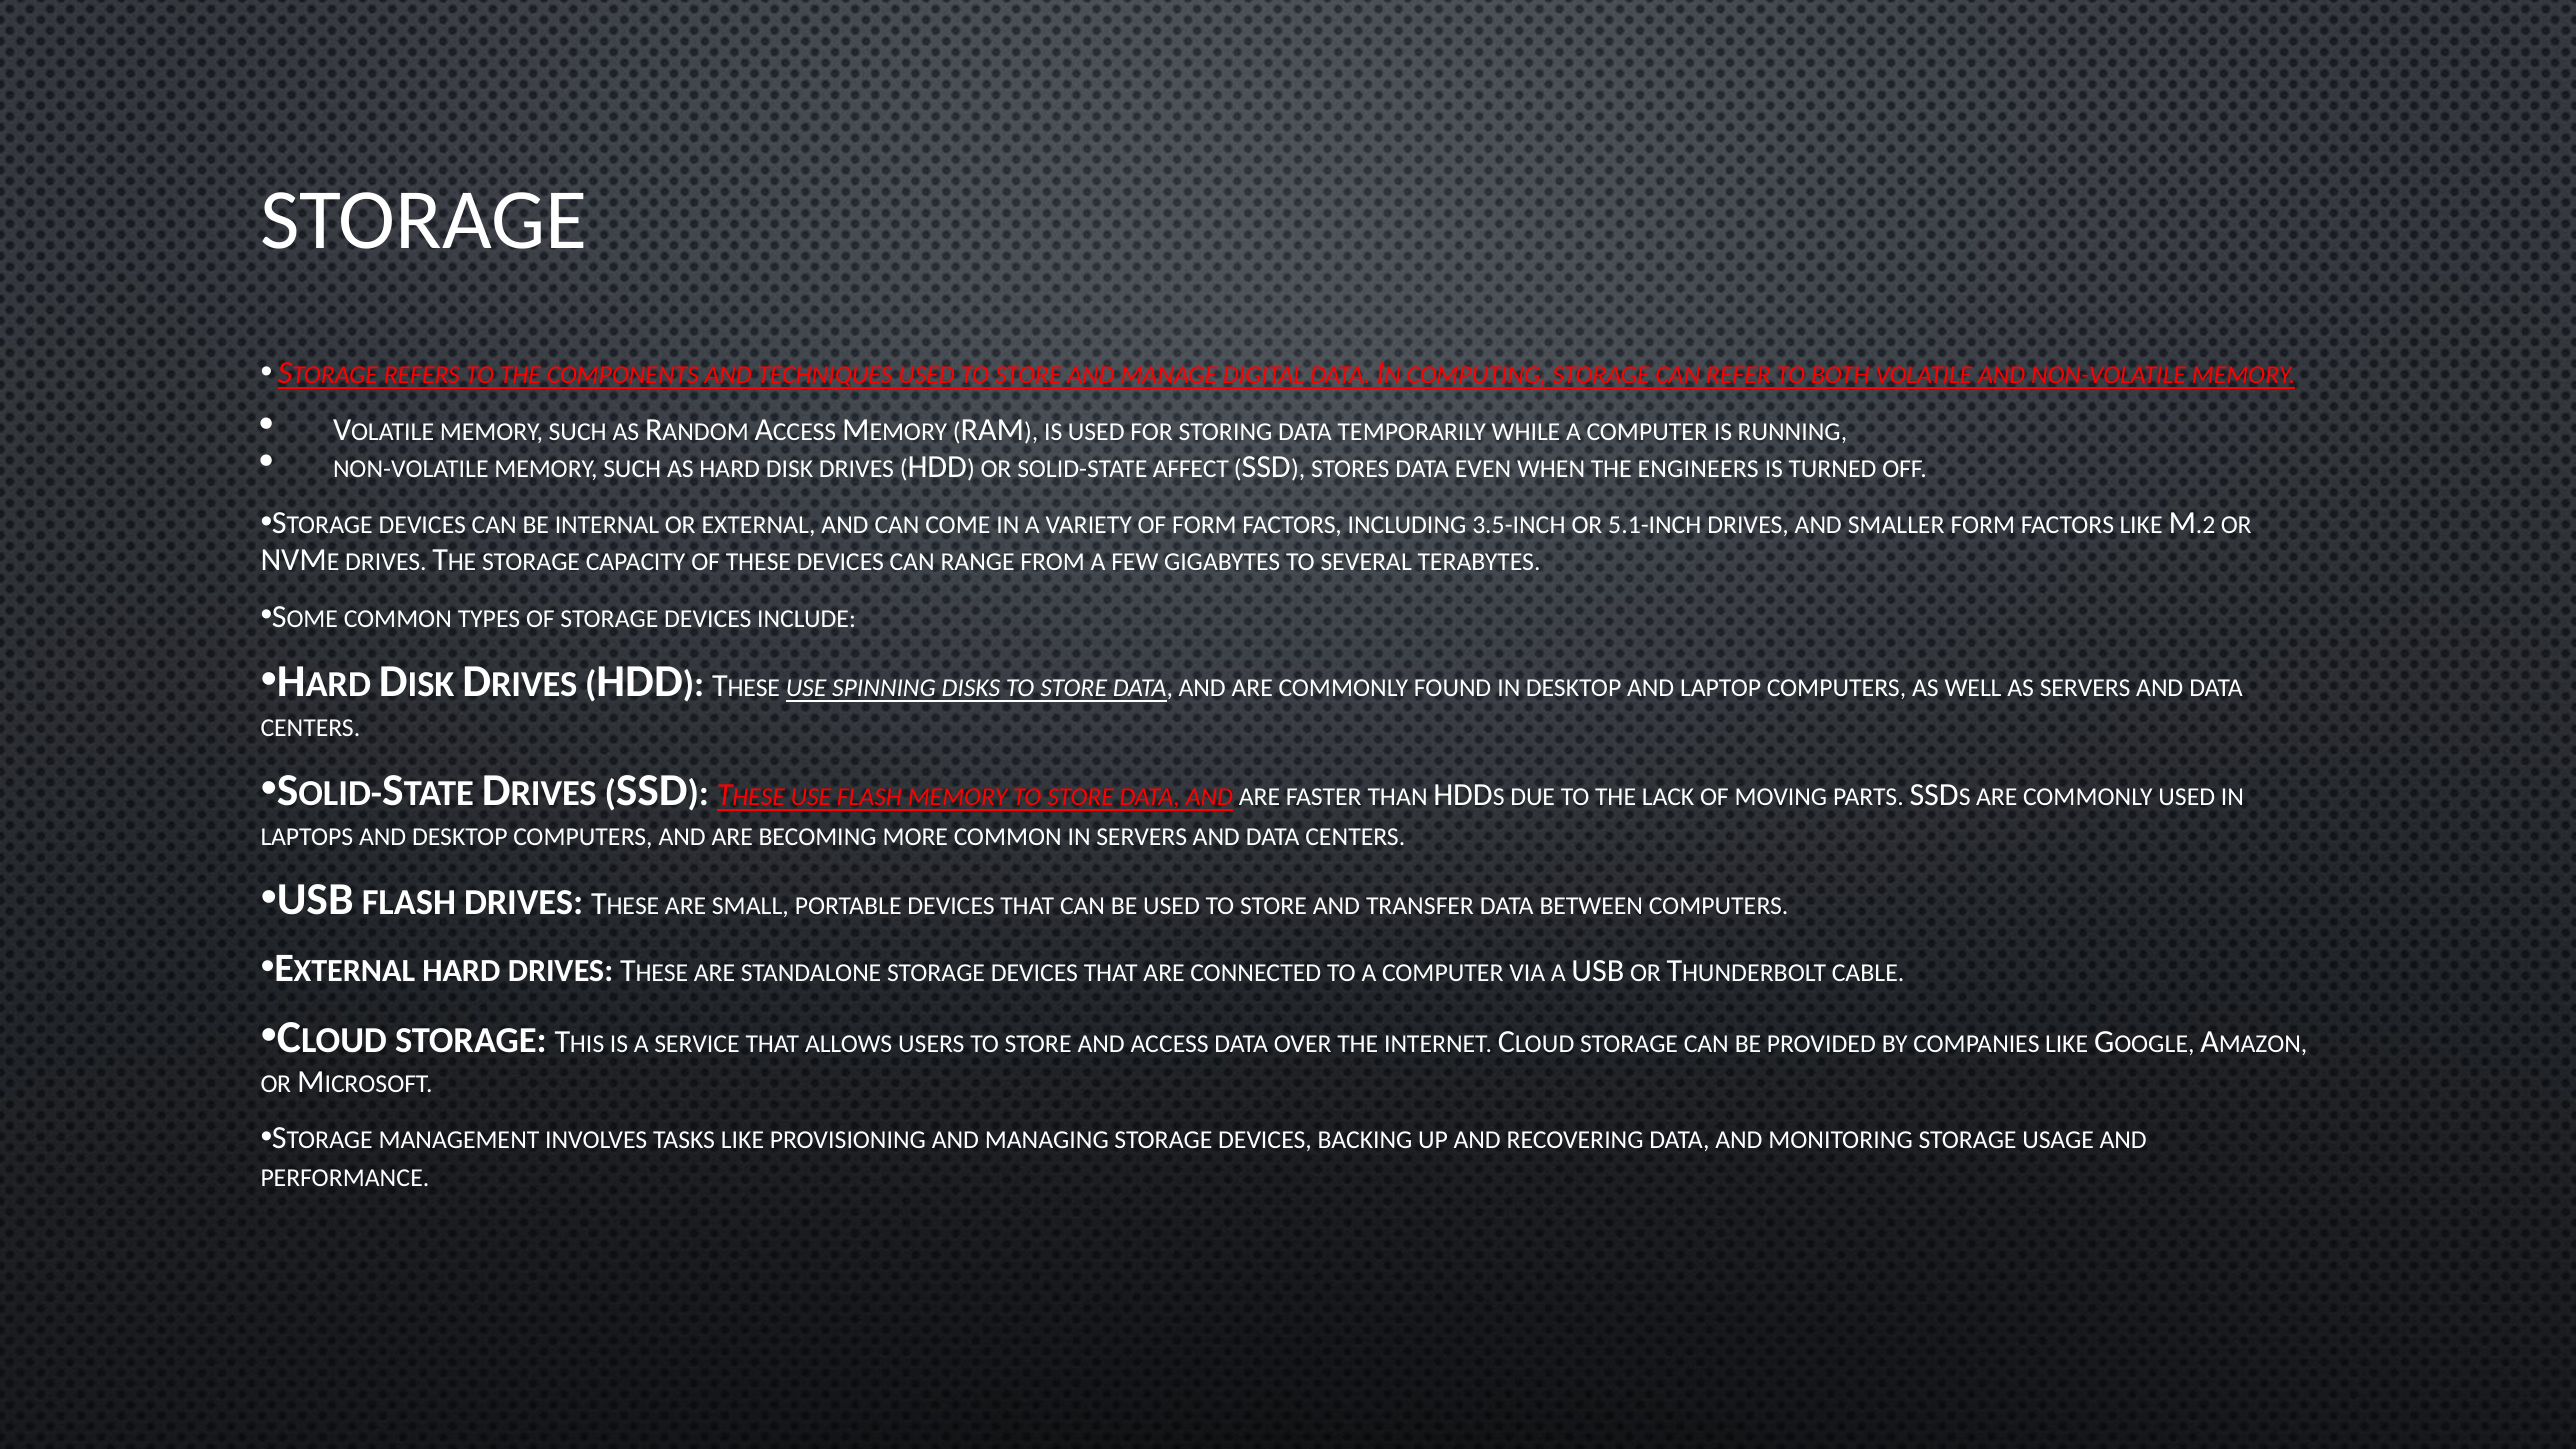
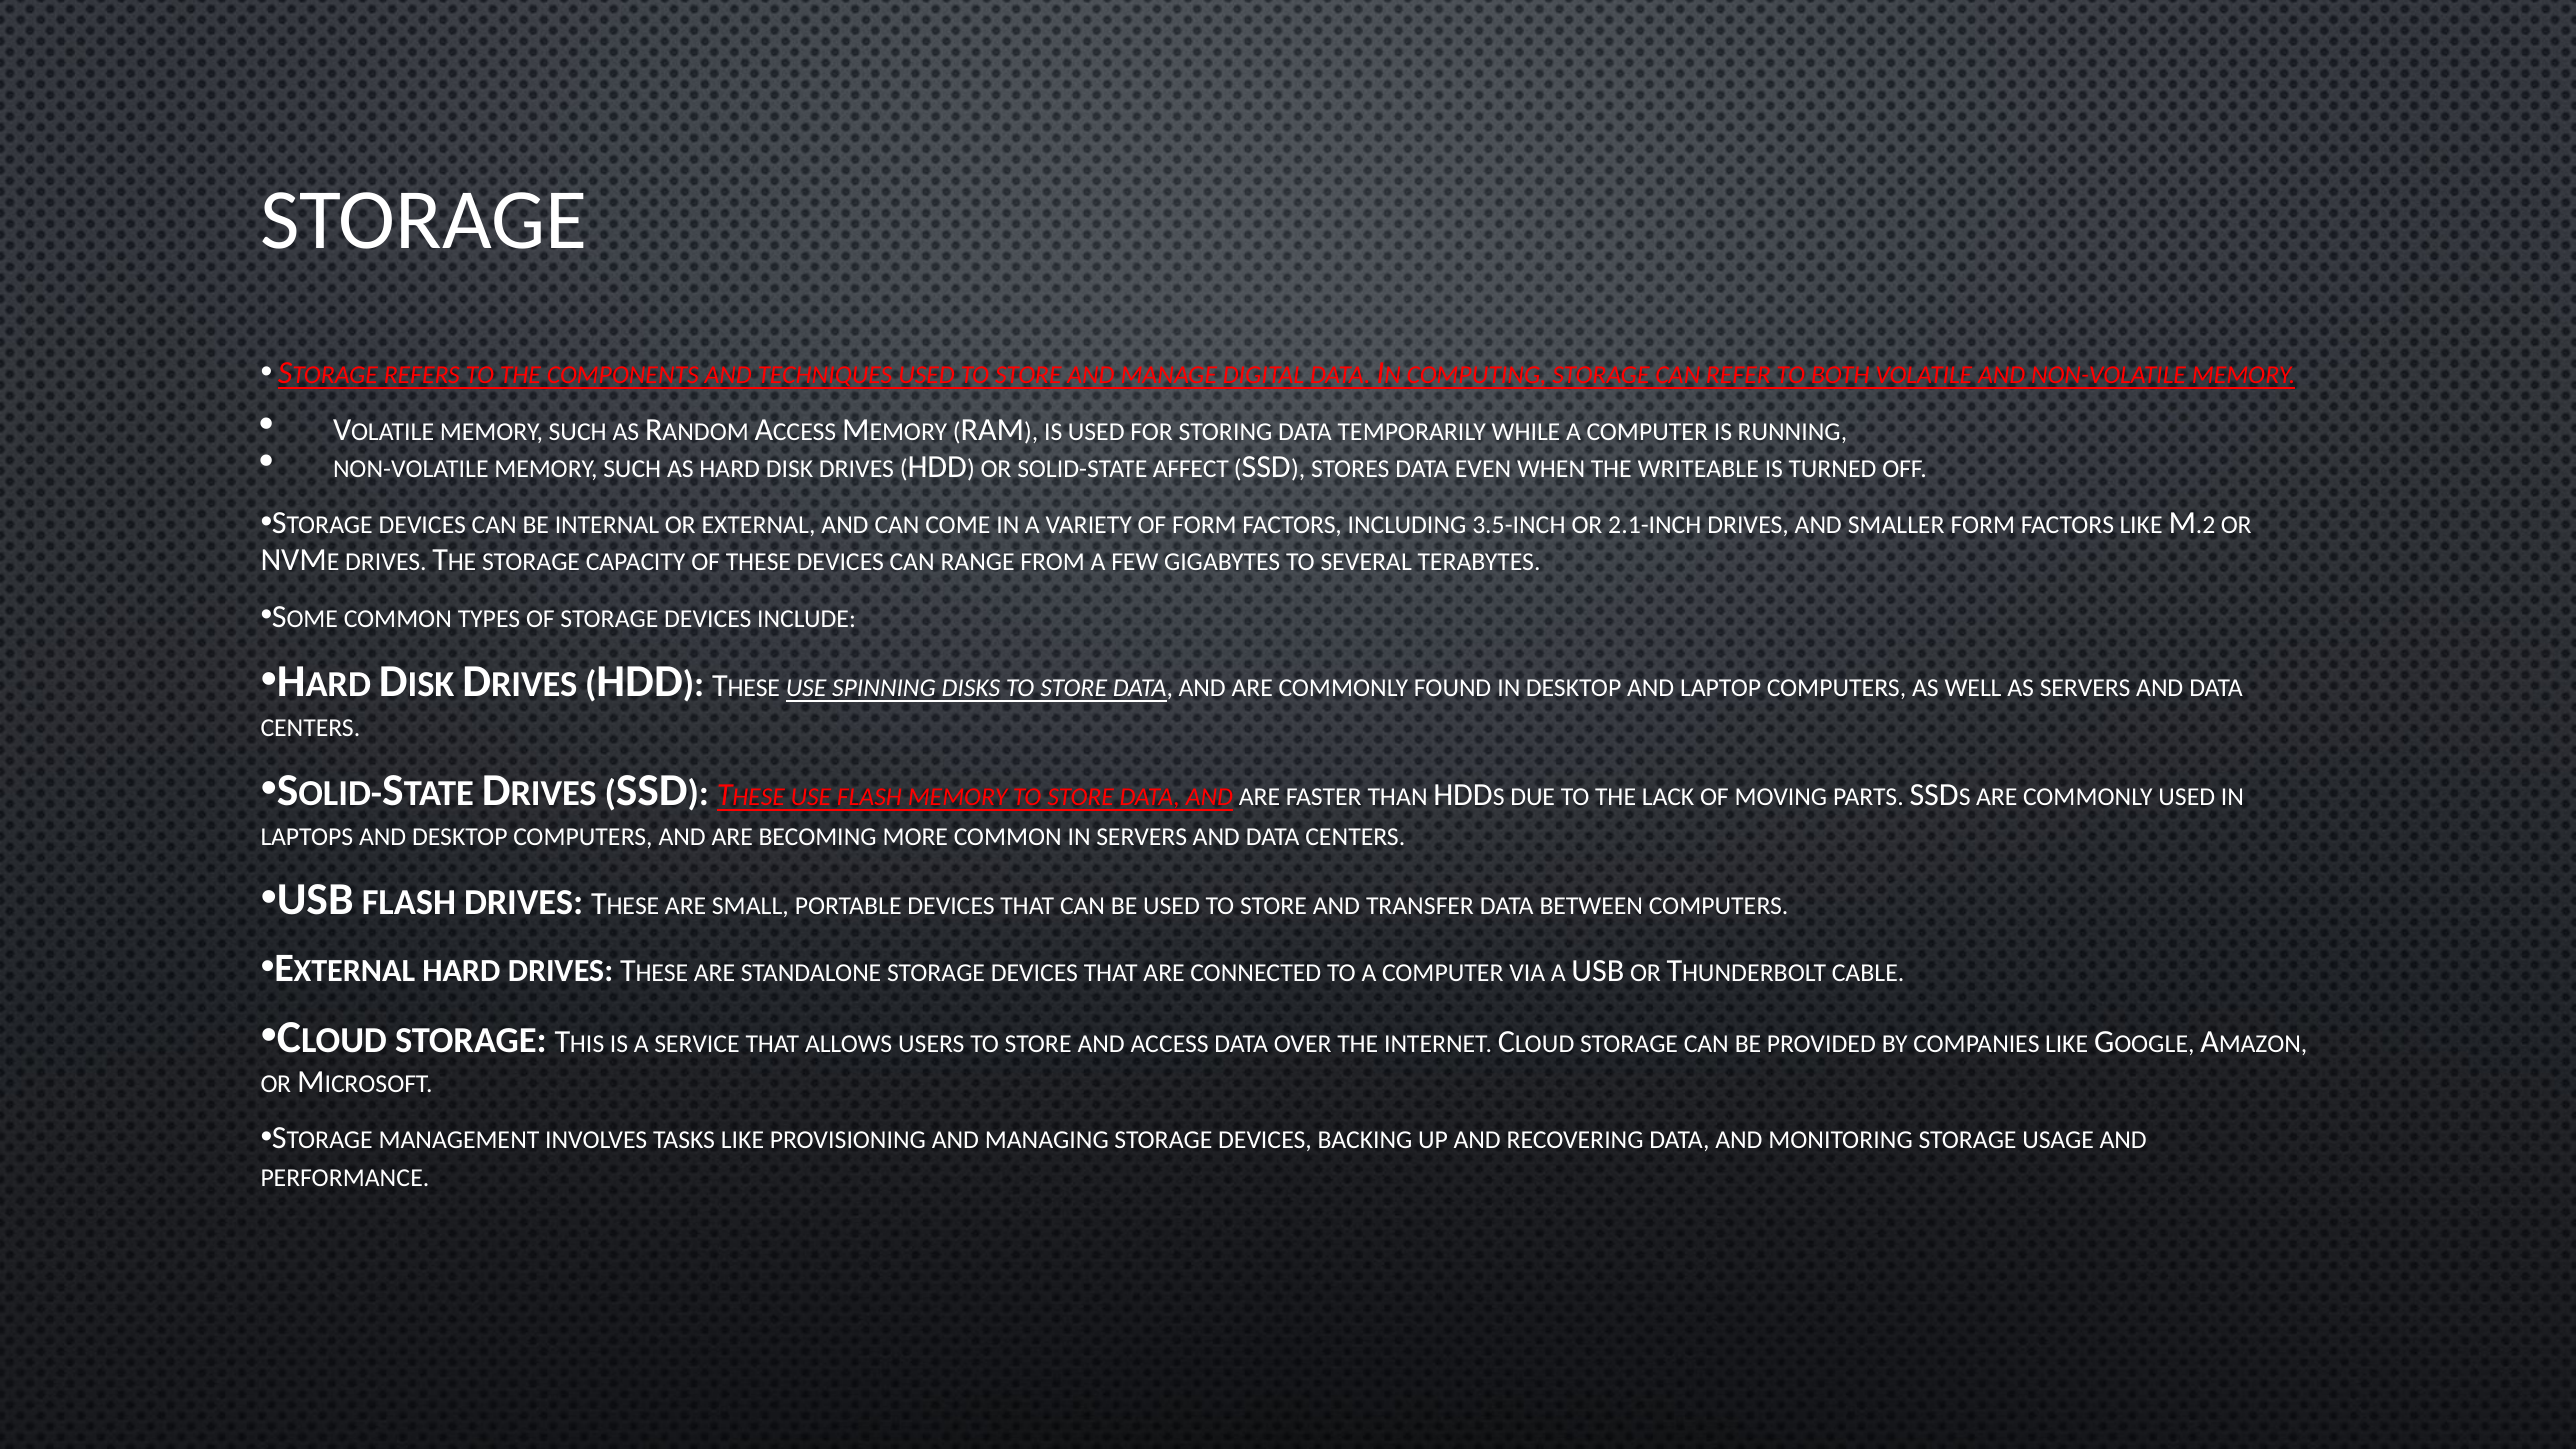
ENGINEERS: ENGINEERS -> WRITEABLE
5.1-INCH: 5.1-INCH -> 2.1-INCH
